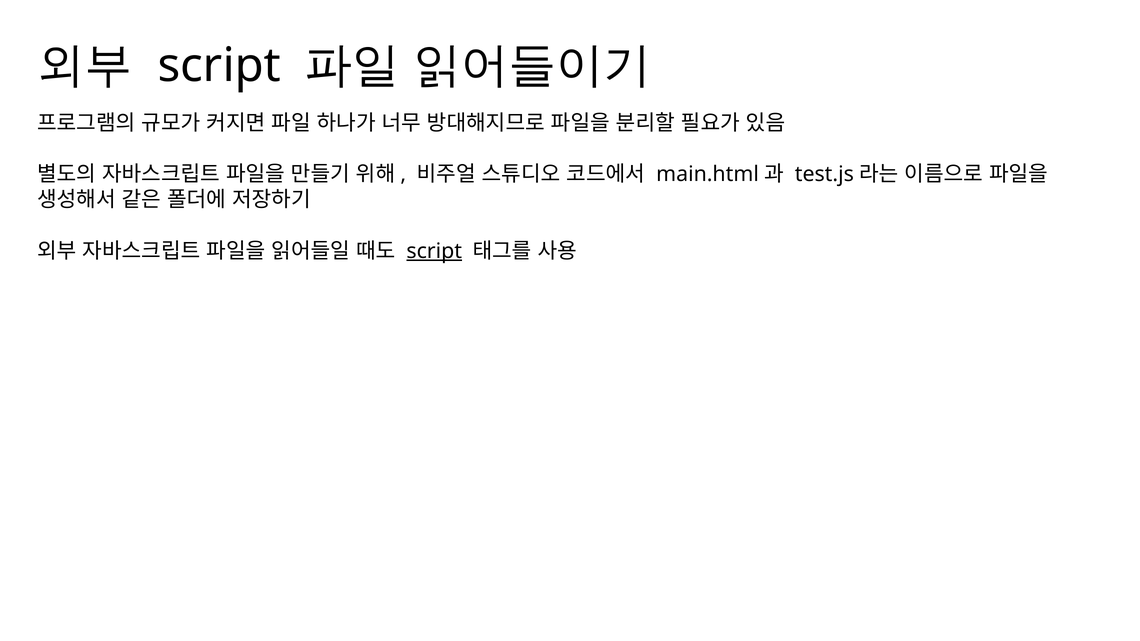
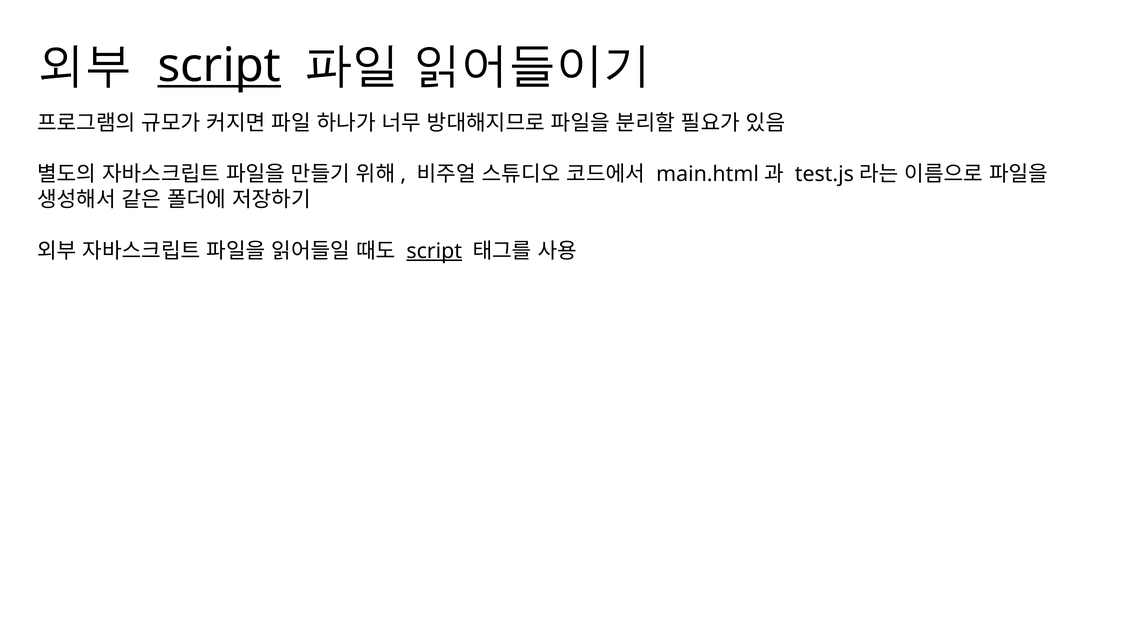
script at (219, 66) underline: none -> present
